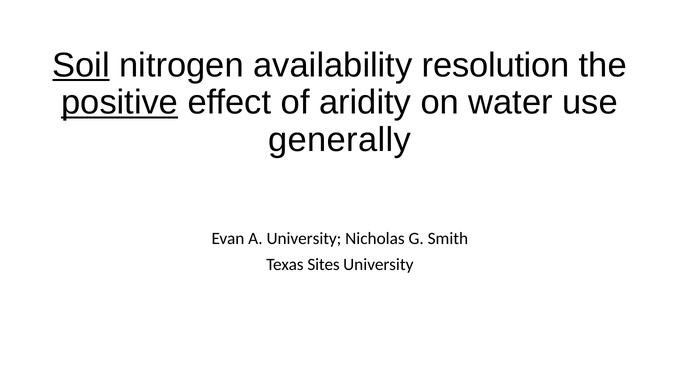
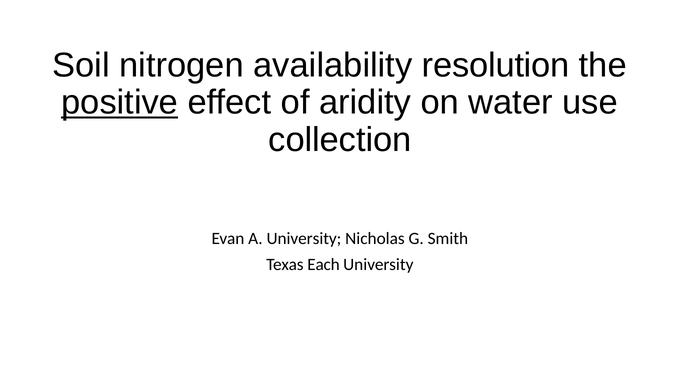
Soil underline: present -> none
generally: generally -> collection
Sites: Sites -> Each
